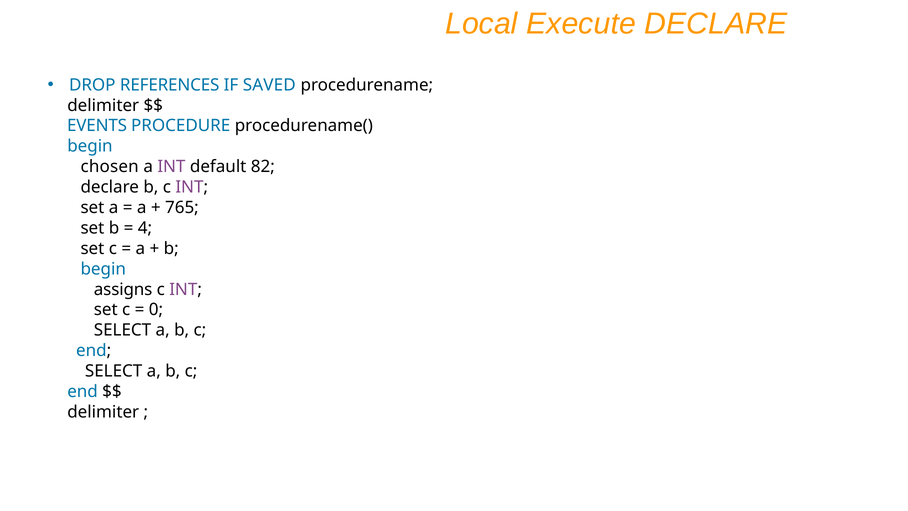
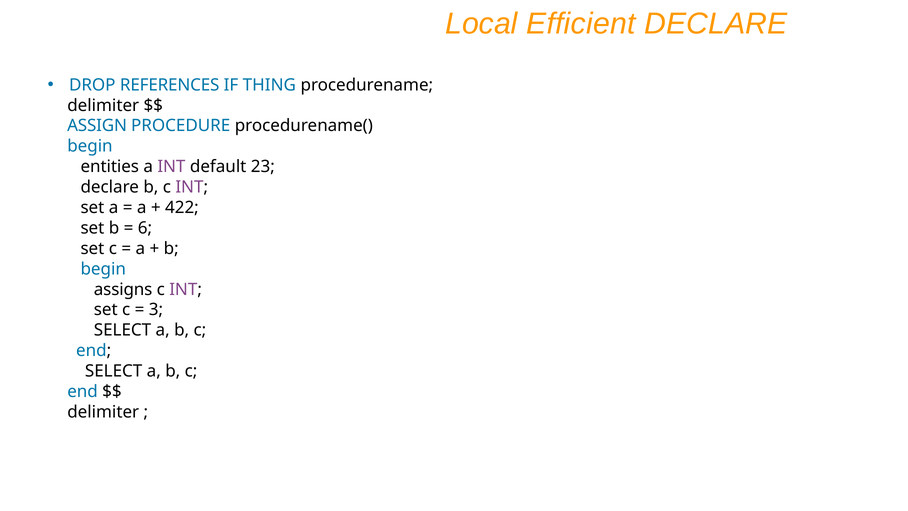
Execute: Execute -> Efficient
SAVED: SAVED -> THING
EVENTS: EVENTS -> ASSIGN
chosen: chosen -> entities
82: 82 -> 23
765: 765 -> 422
4: 4 -> 6
0: 0 -> 3
